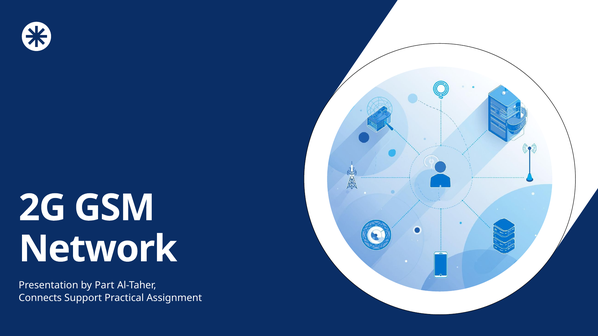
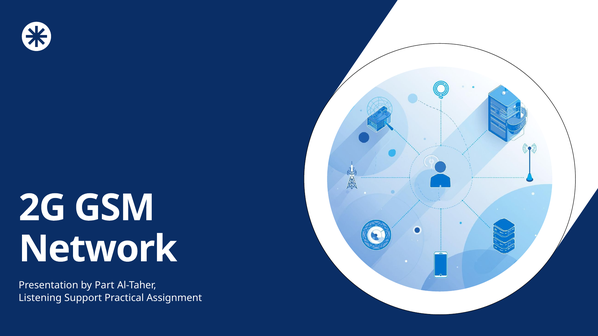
Connects: Connects -> Listening
